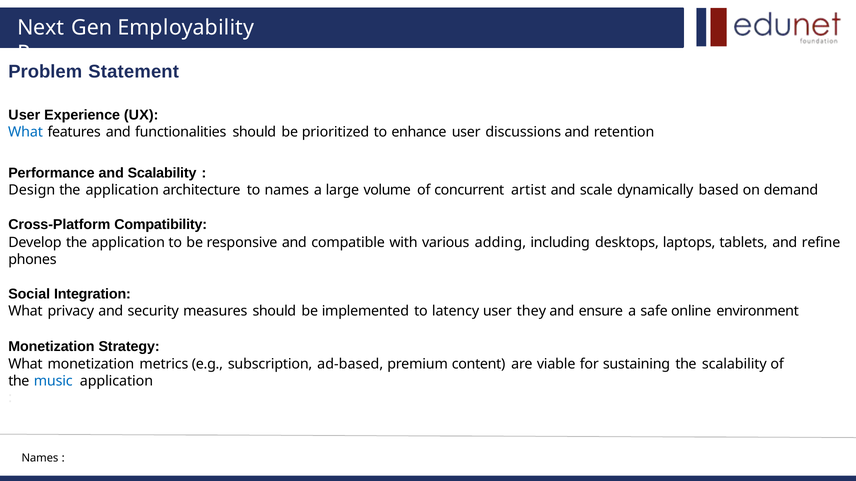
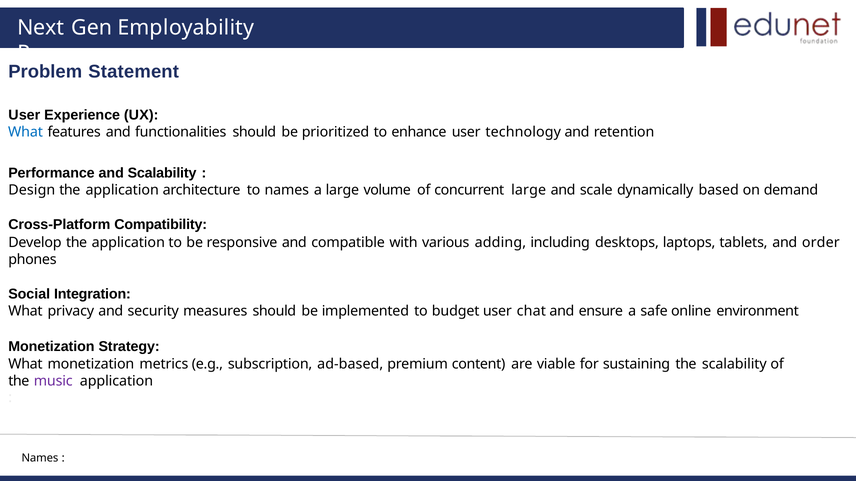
discussions: discussions -> technology
concurrent artist: artist -> large
refine: refine -> order
latency: latency -> budget
they: they -> chat
music colour: blue -> purple
